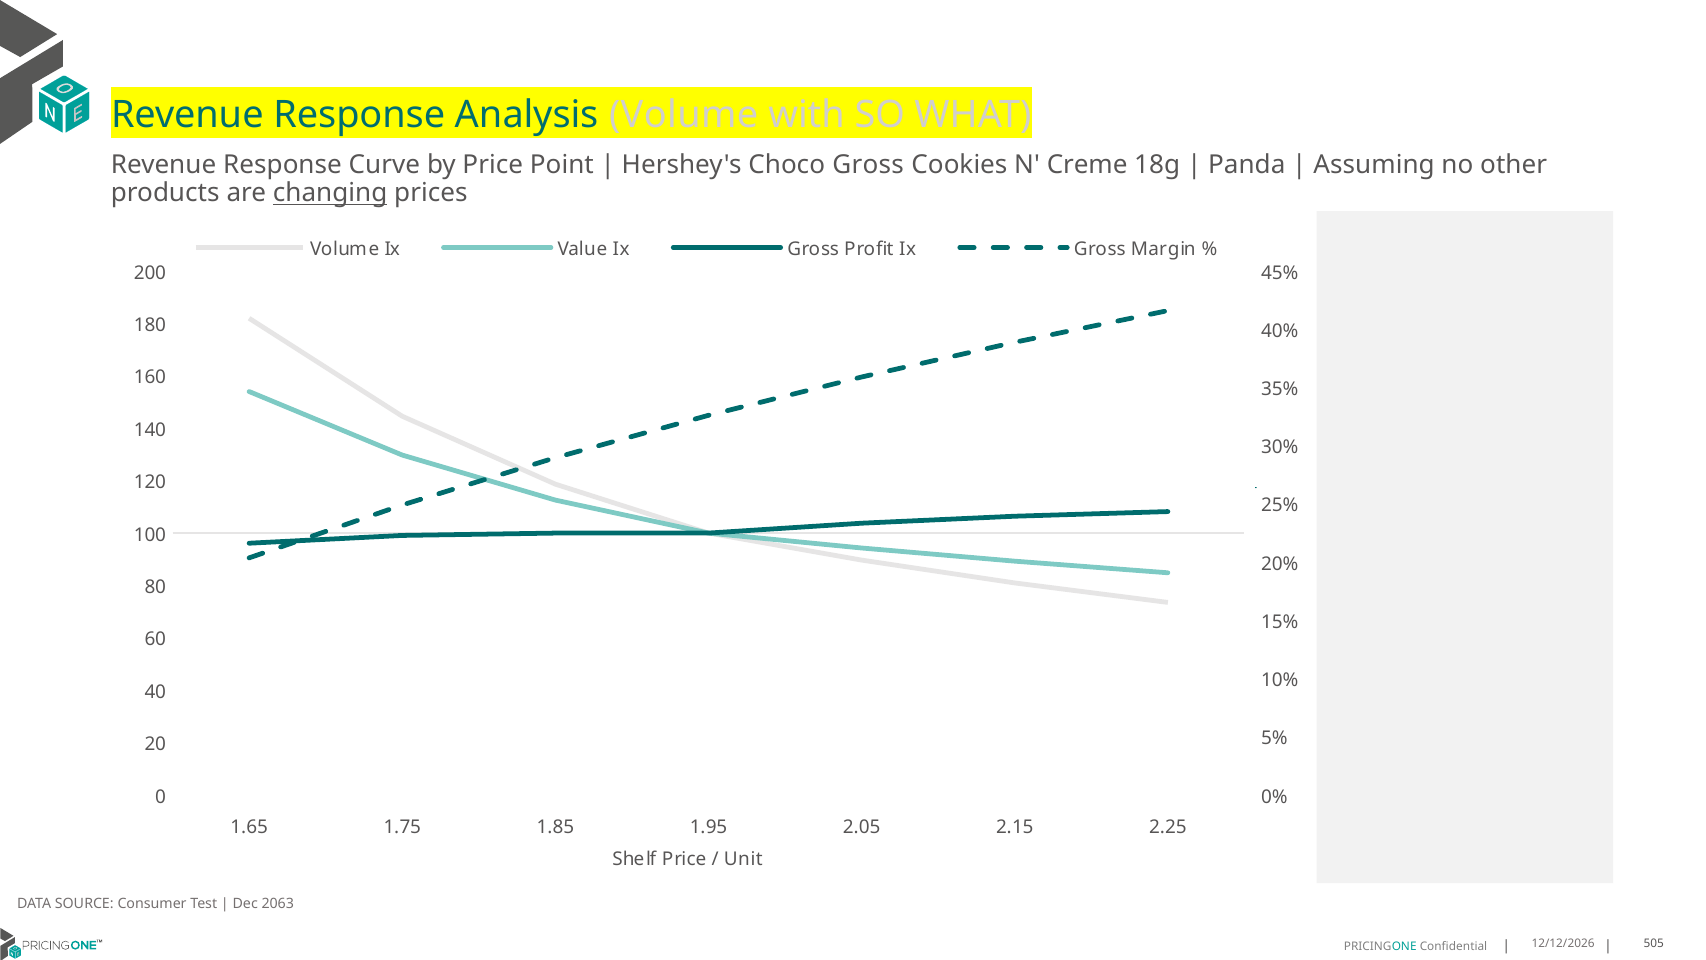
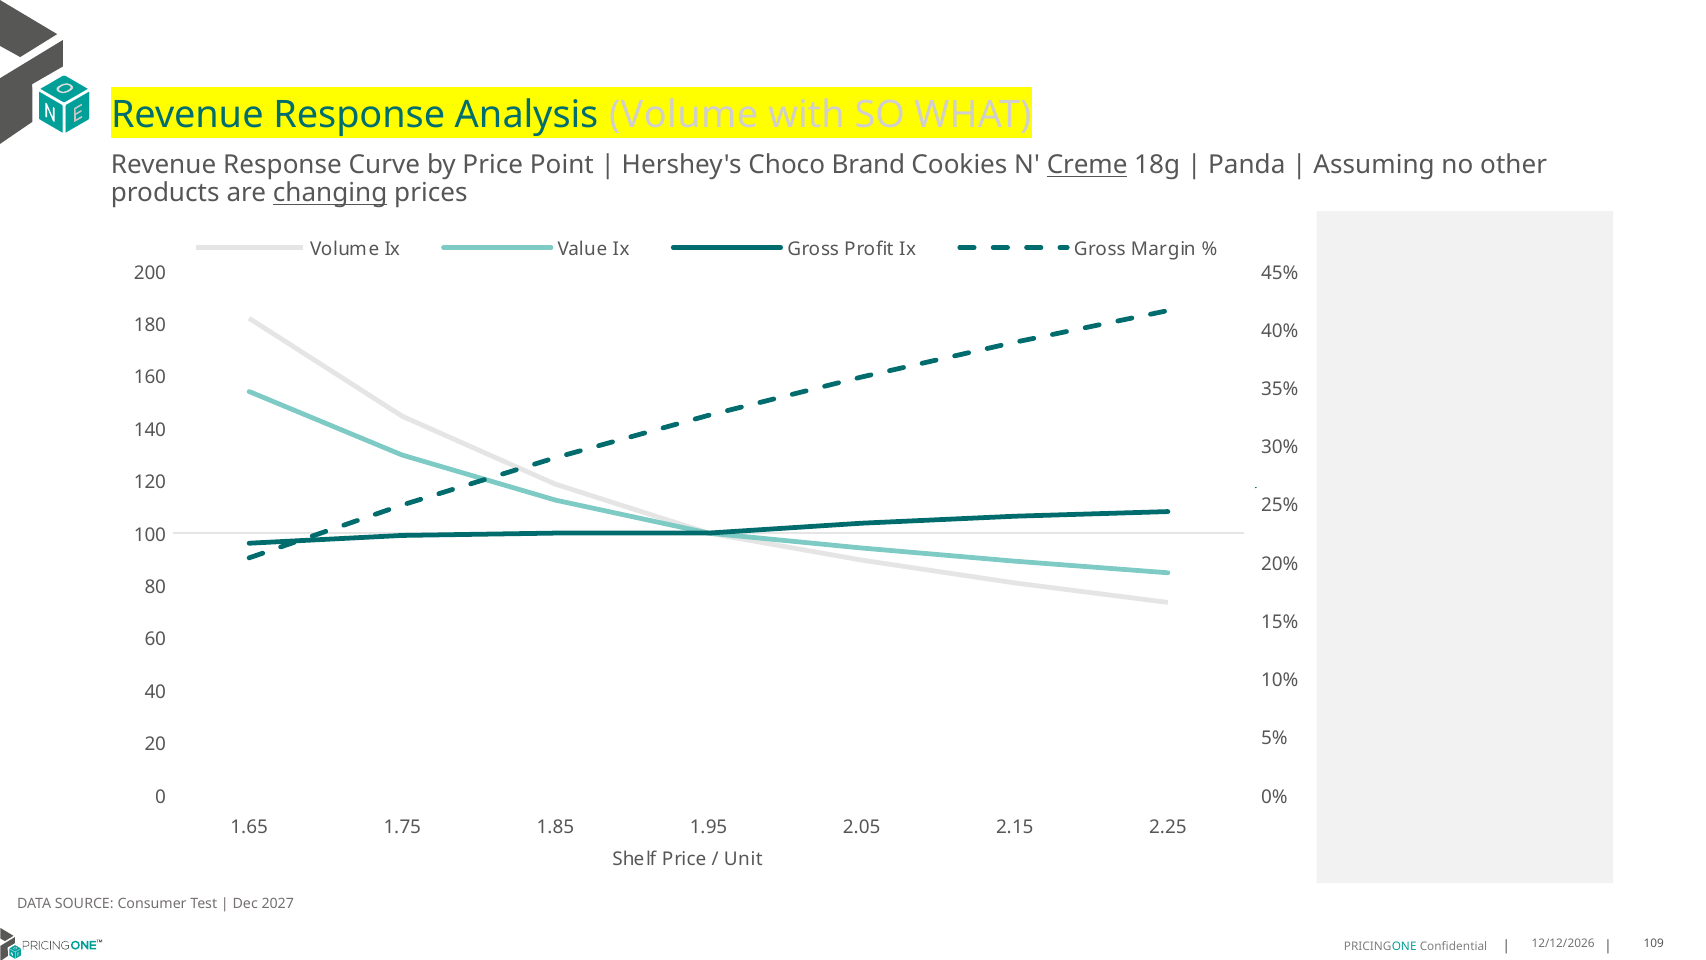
Choco Gross: Gross -> Brand
Creme underline: none -> present
2063: 2063 -> 2027
505: 505 -> 109
